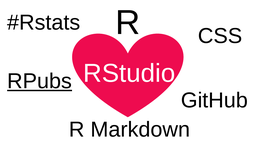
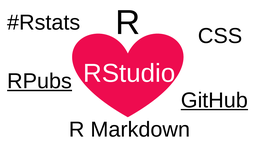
GitHub underline: none -> present
